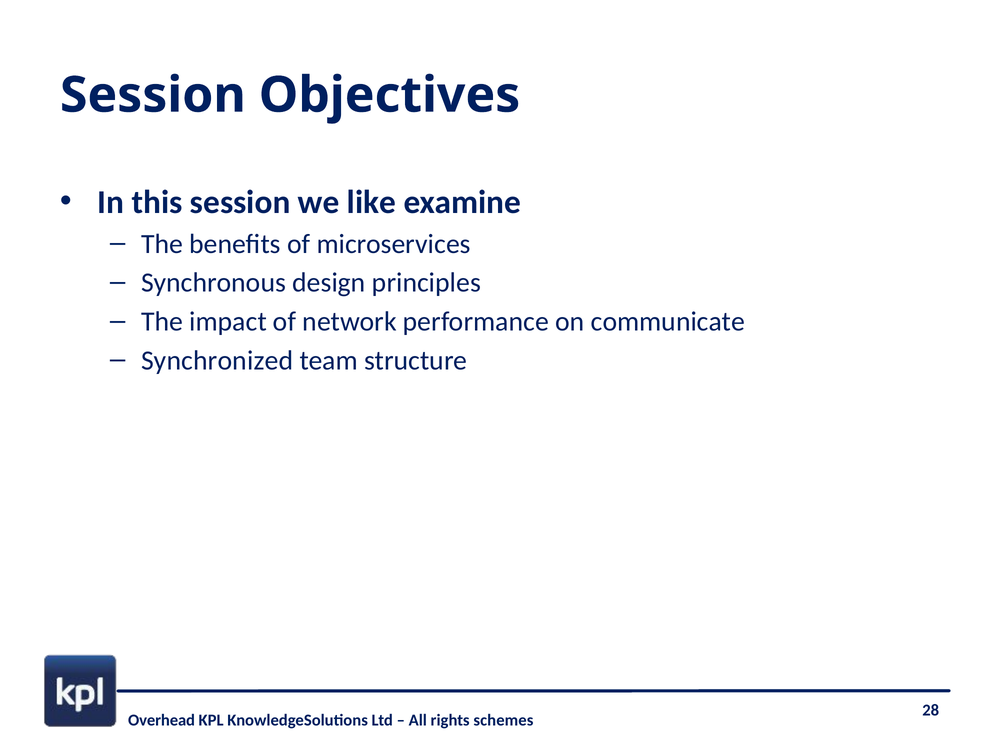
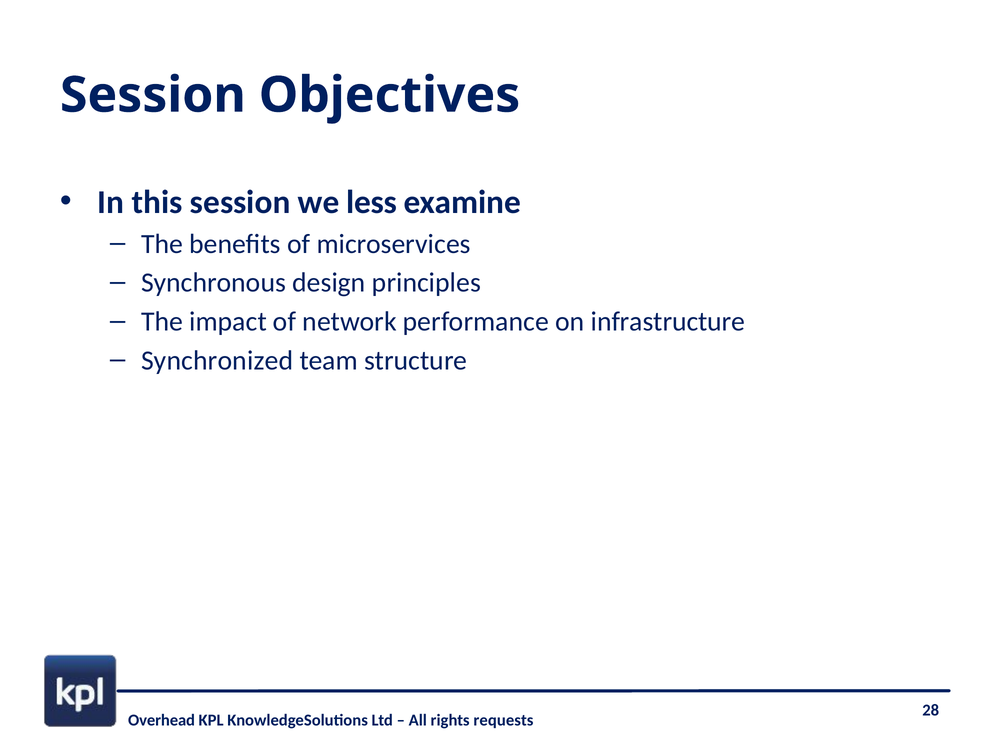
like: like -> less
communicate: communicate -> infrastructure
schemes: schemes -> requests
